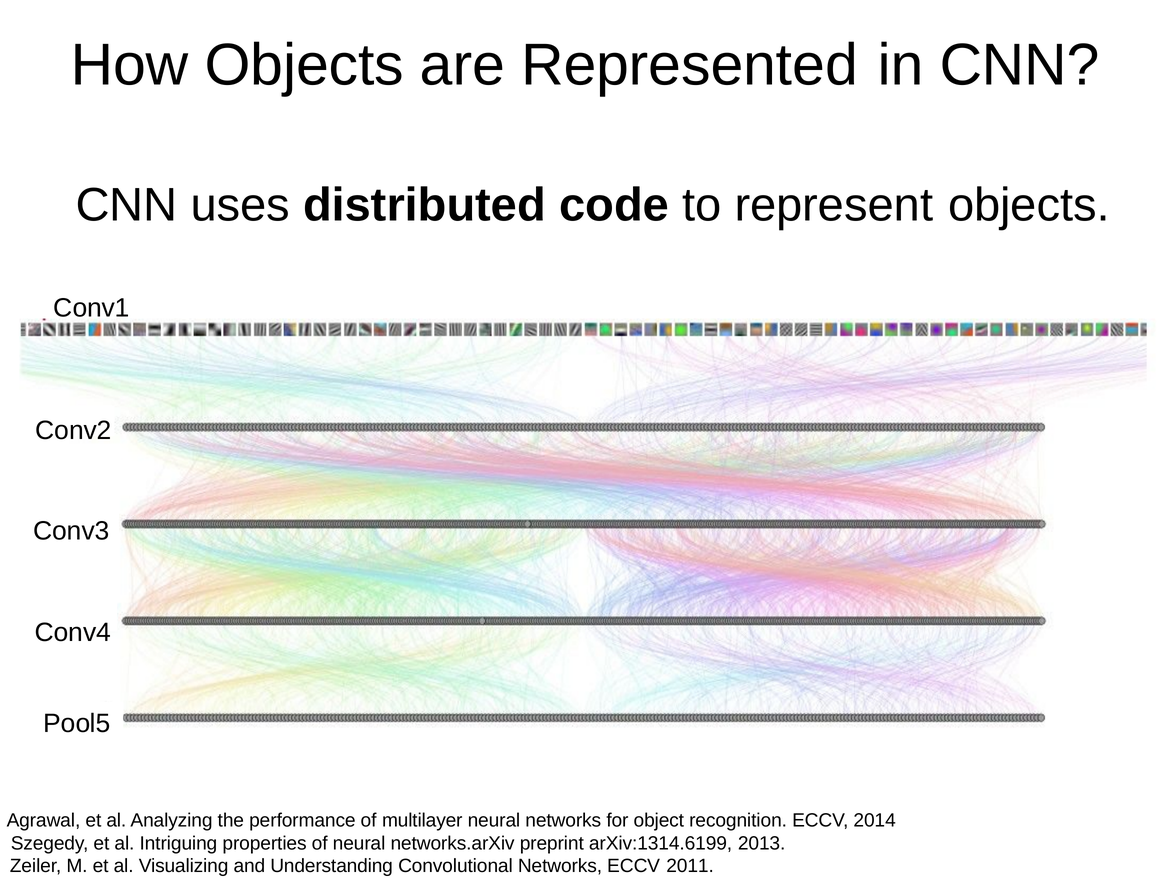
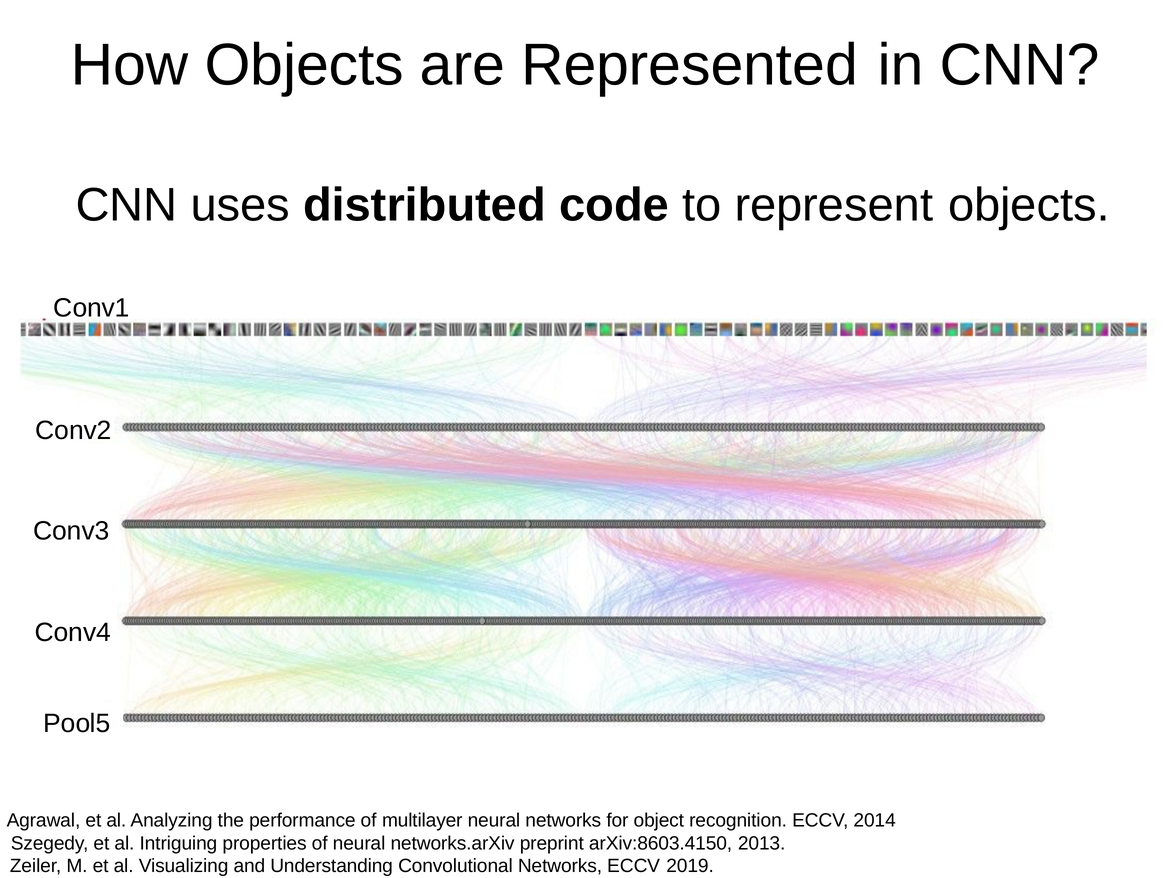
arXiv:1314.6199: arXiv:1314.6199 -> arXiv:8603.4150
2011: 2011 -> 2019
